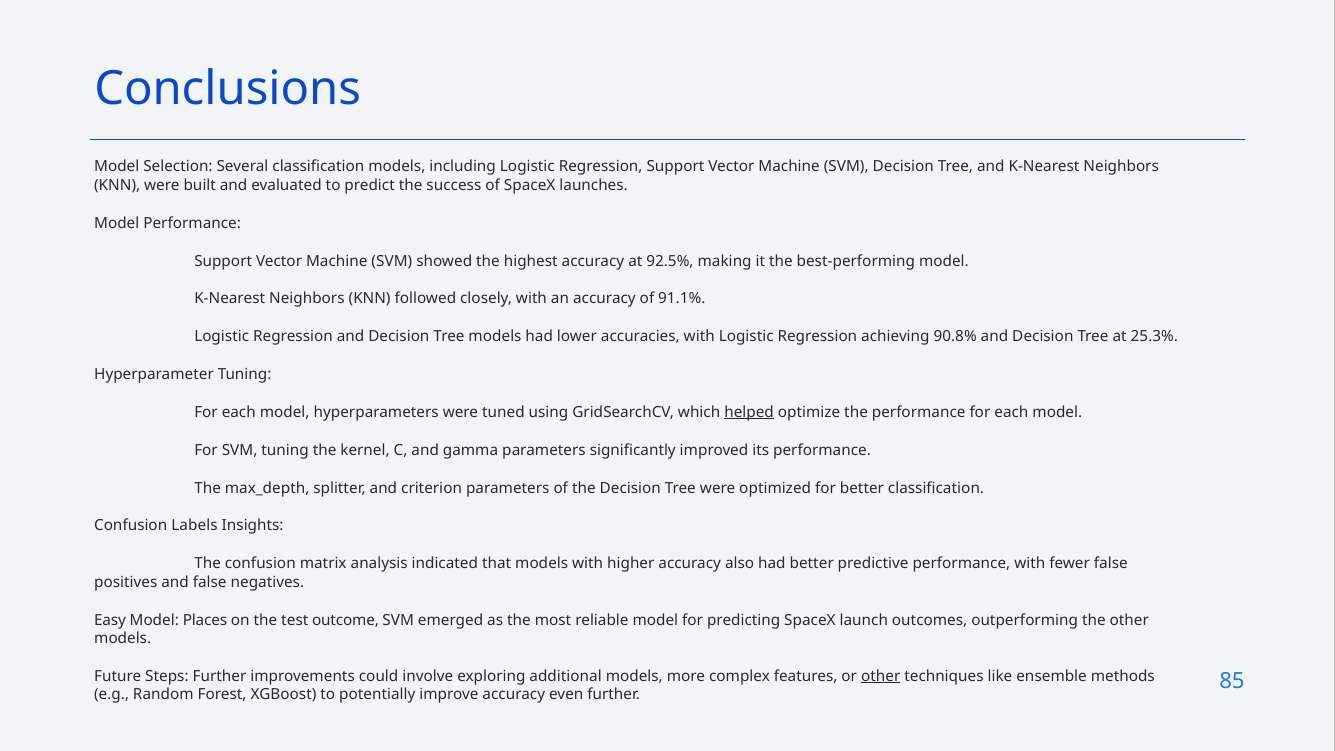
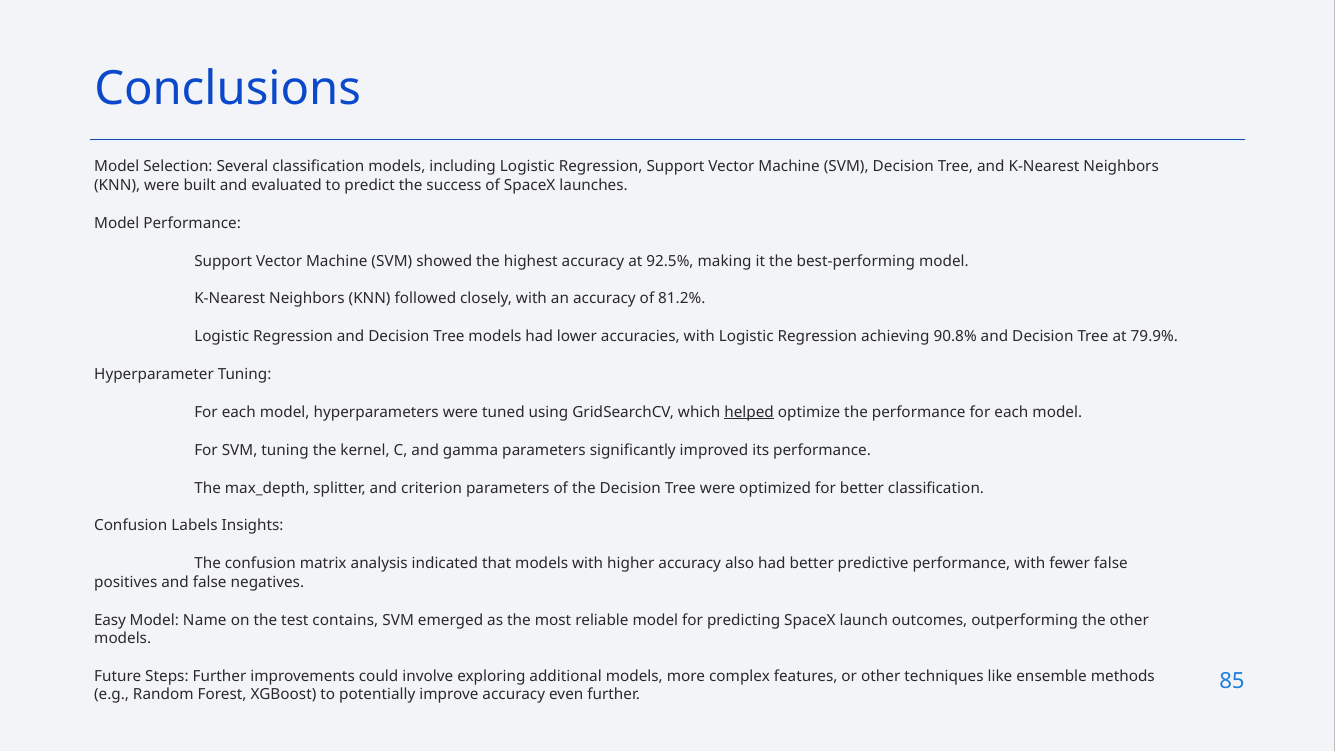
91.1%: 91.1% -> 81.2%
25.3%: 25.3% -> 79.9%
Places: Places -> Name
outcome: outcome -> contains
other at (881, 676) underline: present -> none
